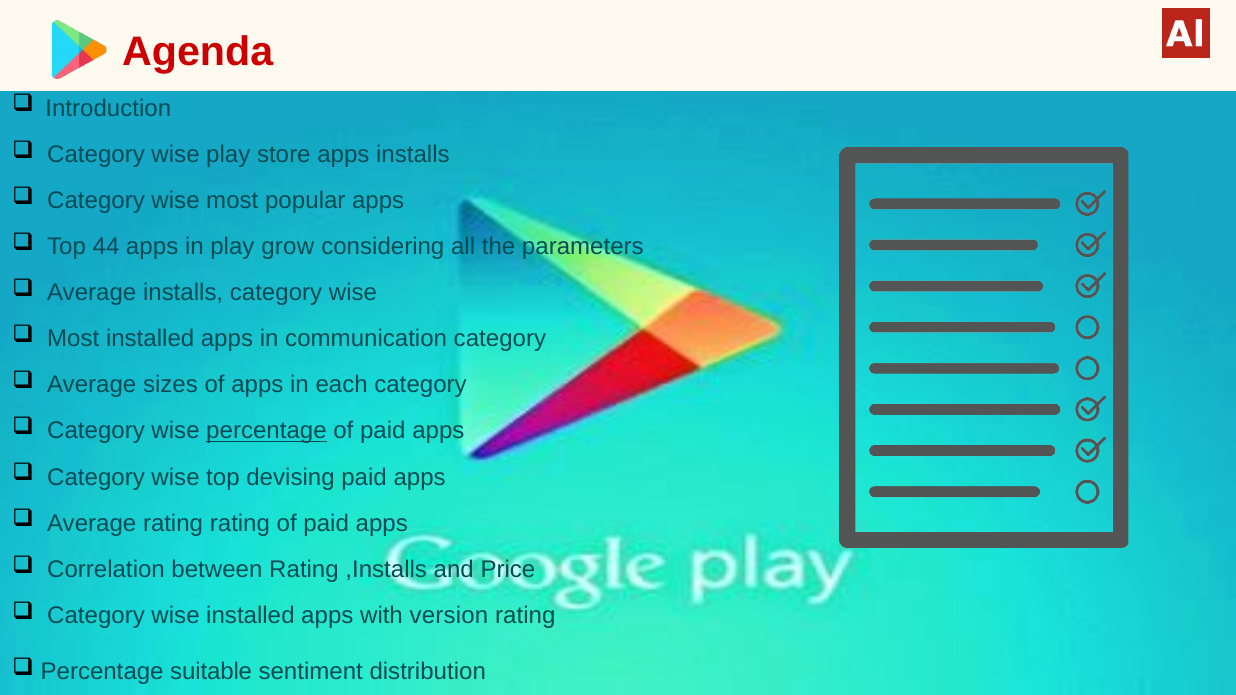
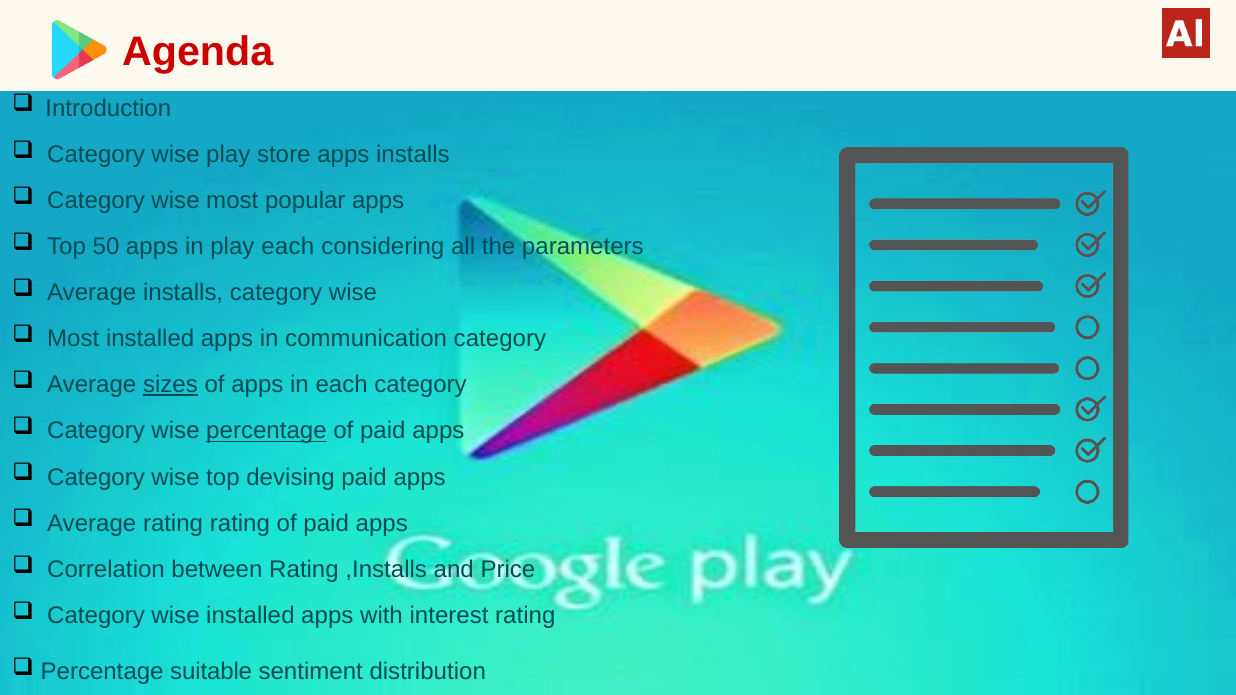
44: 44 -> 50
play grow: grow -> each
sizes underline: none -> present
version: version -> interest
